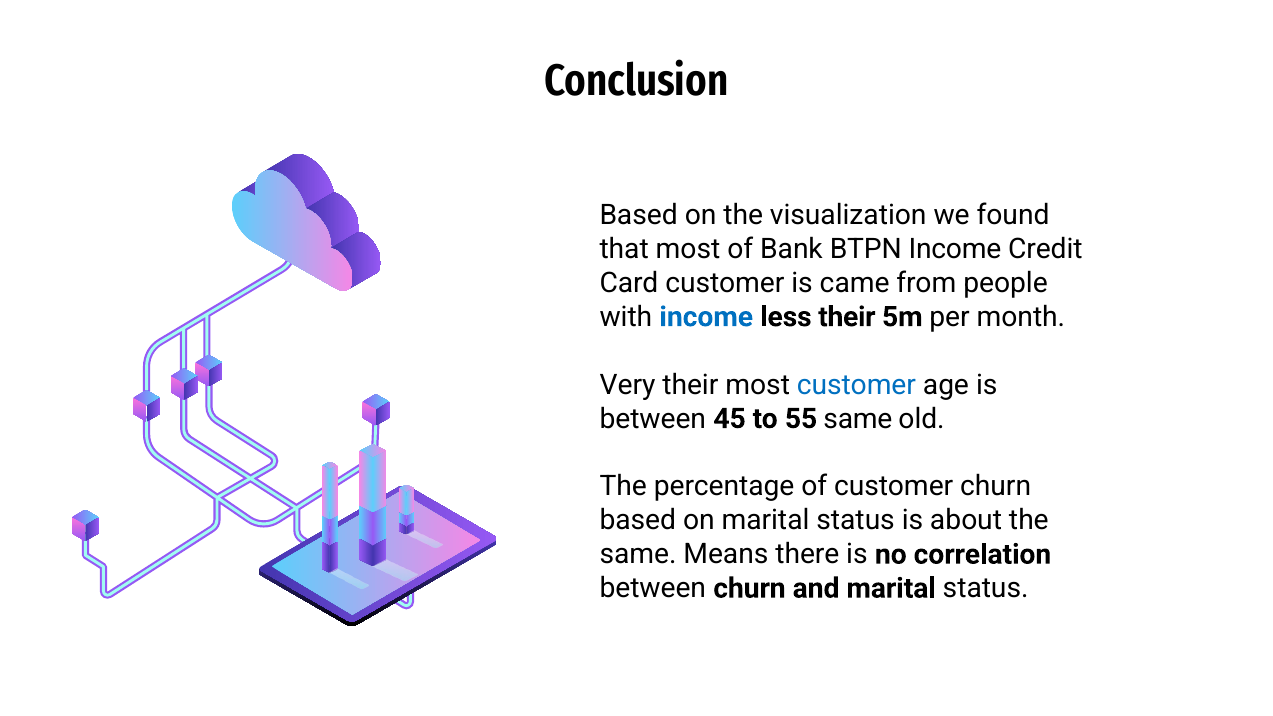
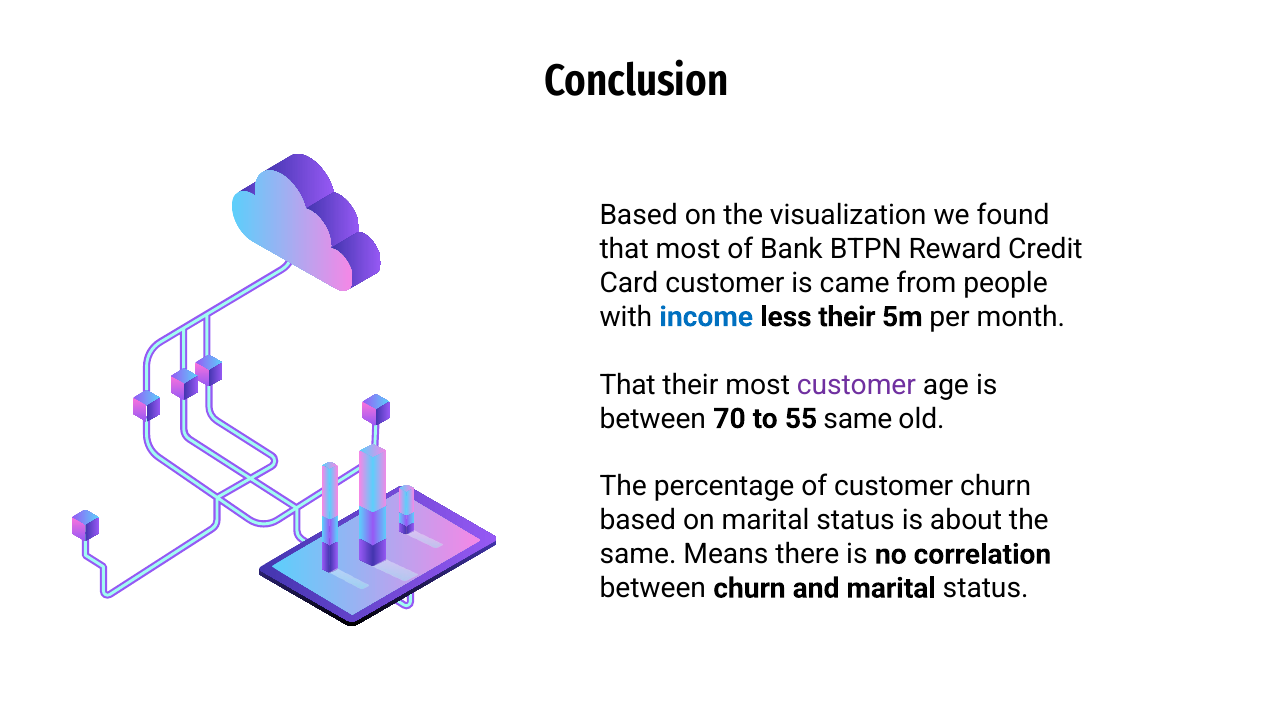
BTPN Income: Income -> Reward
Very at (628, 385): Very -> That
customer at (856, 385) colour: blue -> purple
45: 45 -> 70
